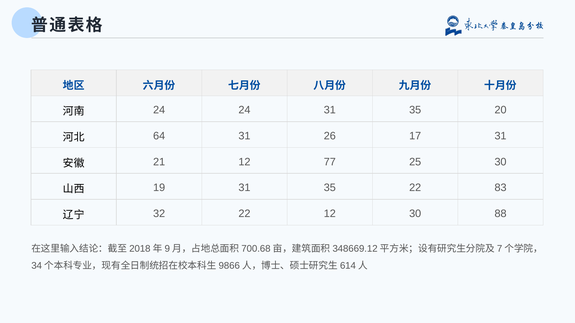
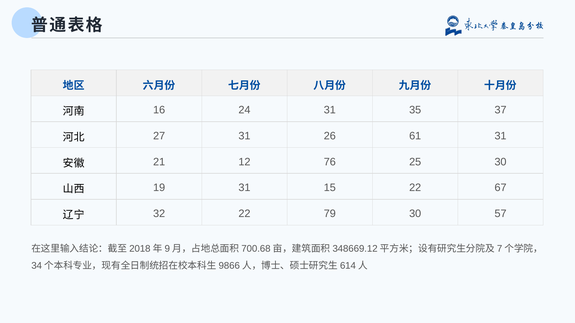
24 at (159, 110): 24 -> 16
20: 20 -> 37
64: 64 -> 27
17: 17 -> 61
77: 77 -> 76
19 31 35: 35 -> 15
83: 83 -> 67
22 12: 12 -> 79
88: 88 -> 57
